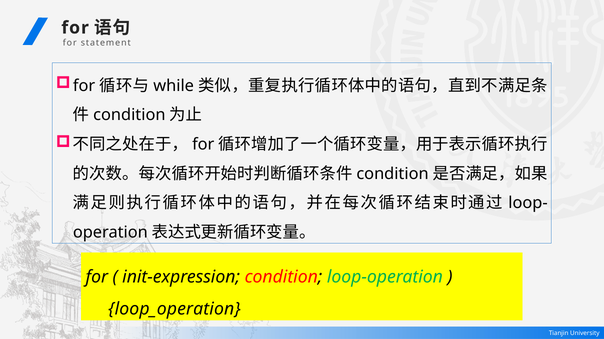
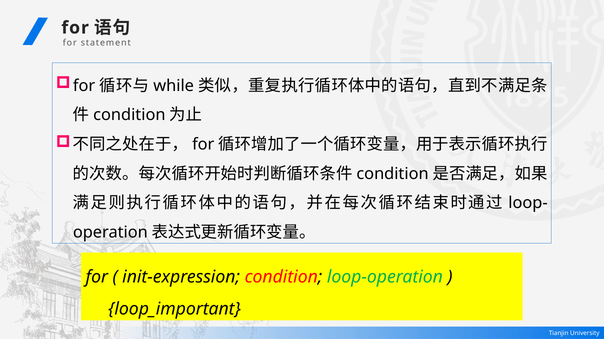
loop_operation: loop_operation -> loop_important
